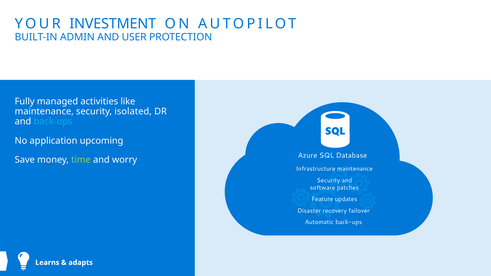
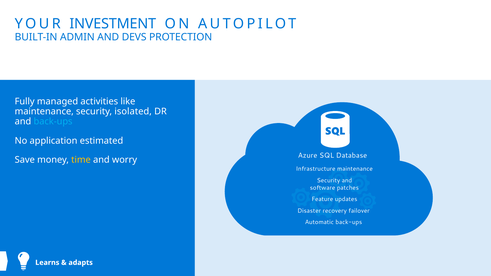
USER: USER -> DEVS
upcoming: upcoming -> estimated
time colour: light green -> yellow
